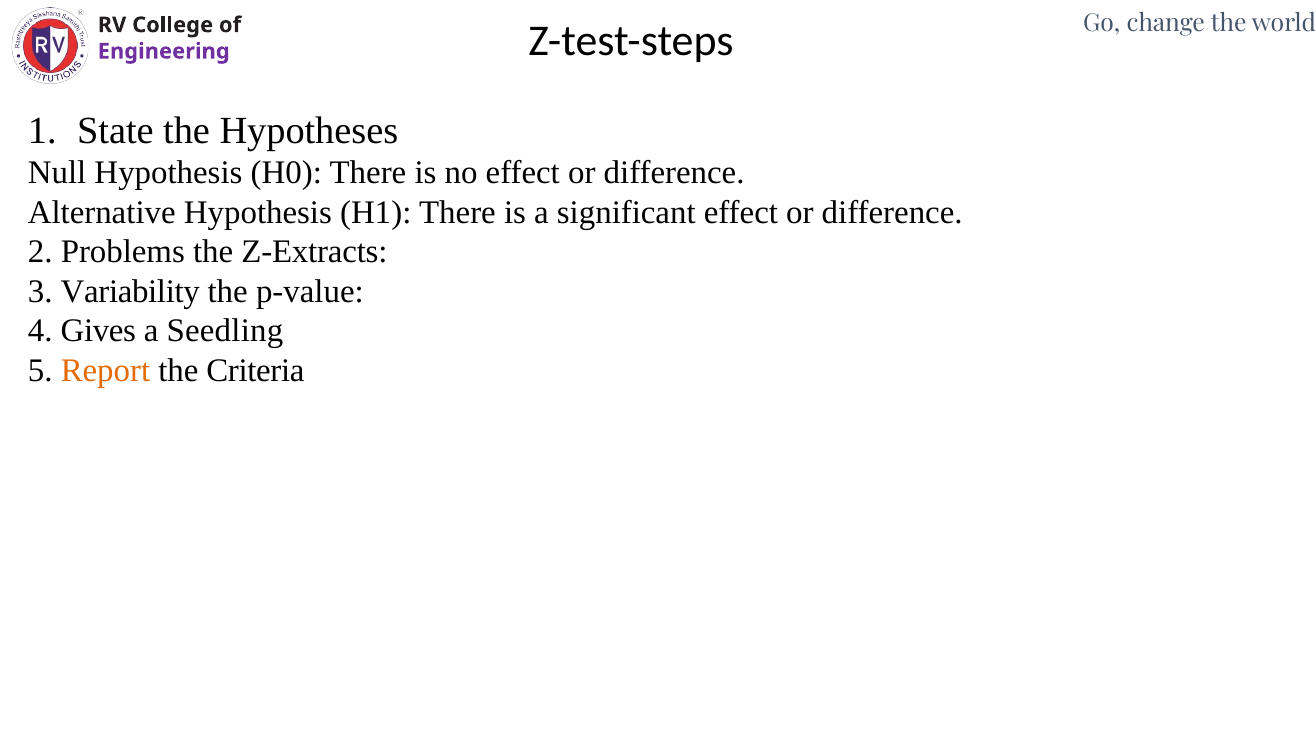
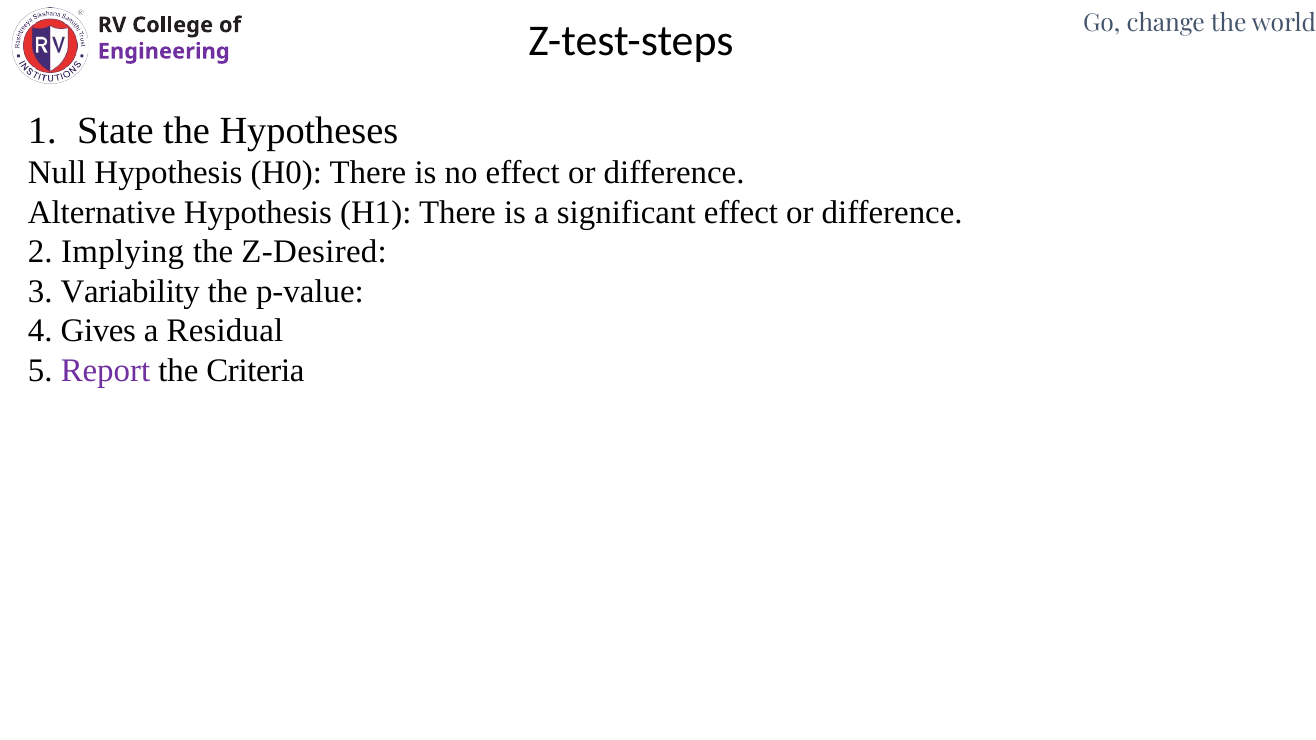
Problems: Problems -> Implying
Z-Extracts: Z-Extracts -> Z-Desired
Seedling: Seedling -> Residual
Report colour: orange -> purple
